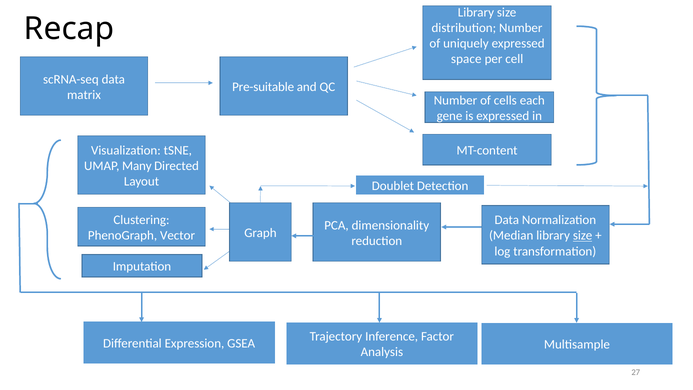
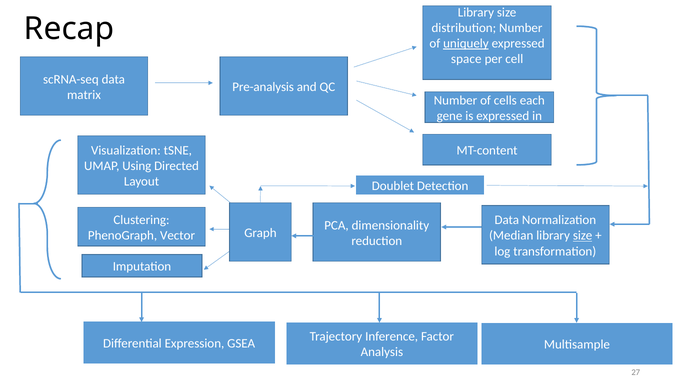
uniquely underline: none -> present
Pre-suitable: Pre-suitable -> Pre-analysis
Many: Many -> Using
